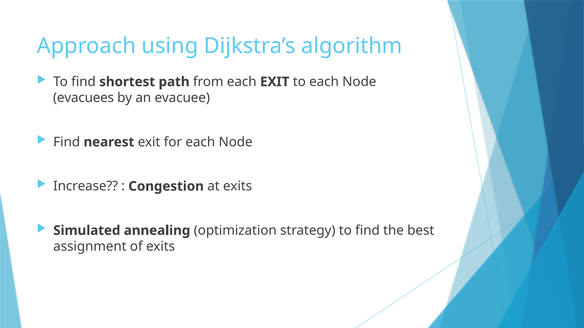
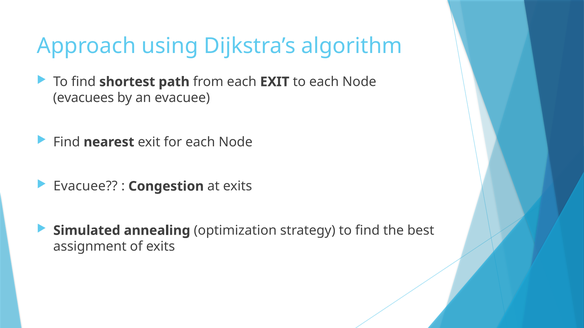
Increase at (86, 187): Increase -> Evacuee
